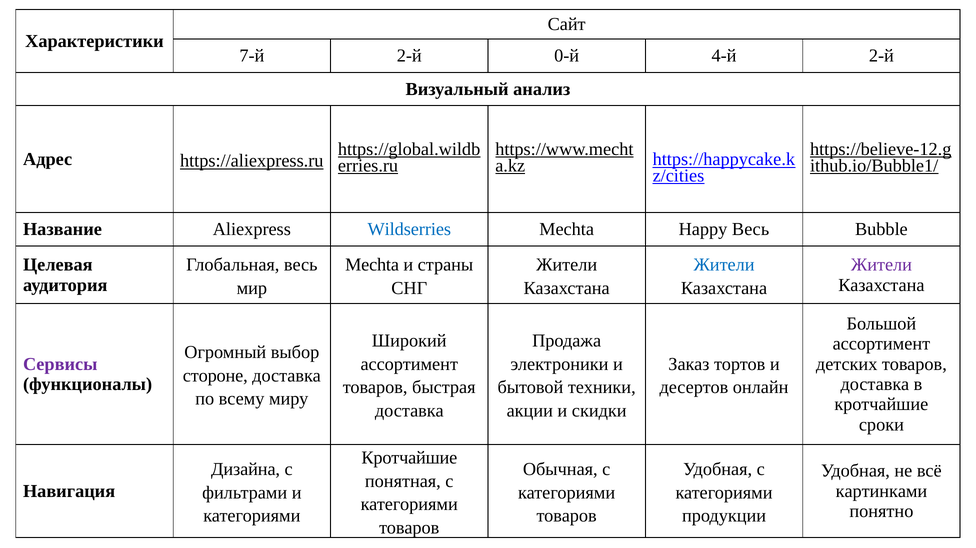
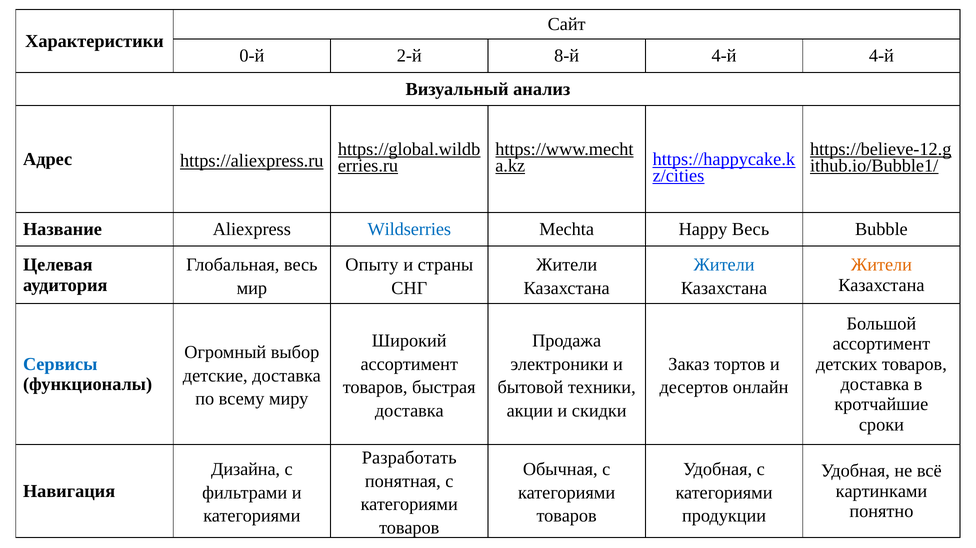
7-й: 7-й -> 0-й
0-й: 0-й -> 8-й
4-й 2-й: 2-й -> 4-й
Mechta at (372, 265): Mechta -> Опыту
Жители at (881, 265) colour: purple -> orange
Сервисы colour: purple -> blue
стороне: стороне -> детские
Кротчайшие at (409, 458): Кротчайшие -> Разработать
